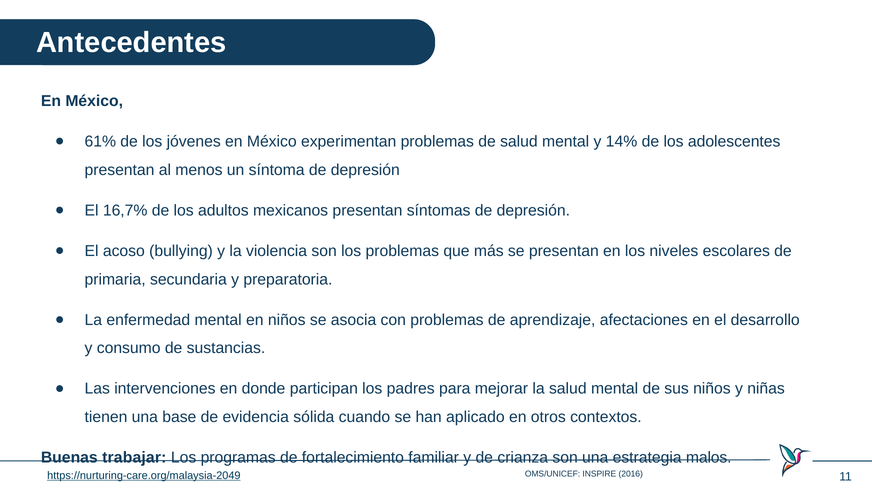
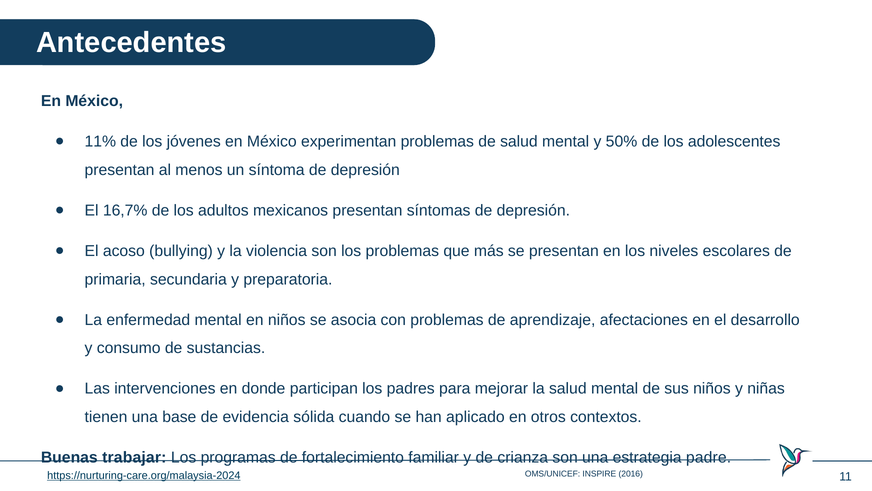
61%: 61% -> 11%
14%: 14% -> 50%
malos: malos -> padre
https://nurturing-care.org/malaysia-2049: https://nurturing-care.org/malaysia-2049 -> https://nurturing-care.org/malaysia-2024
